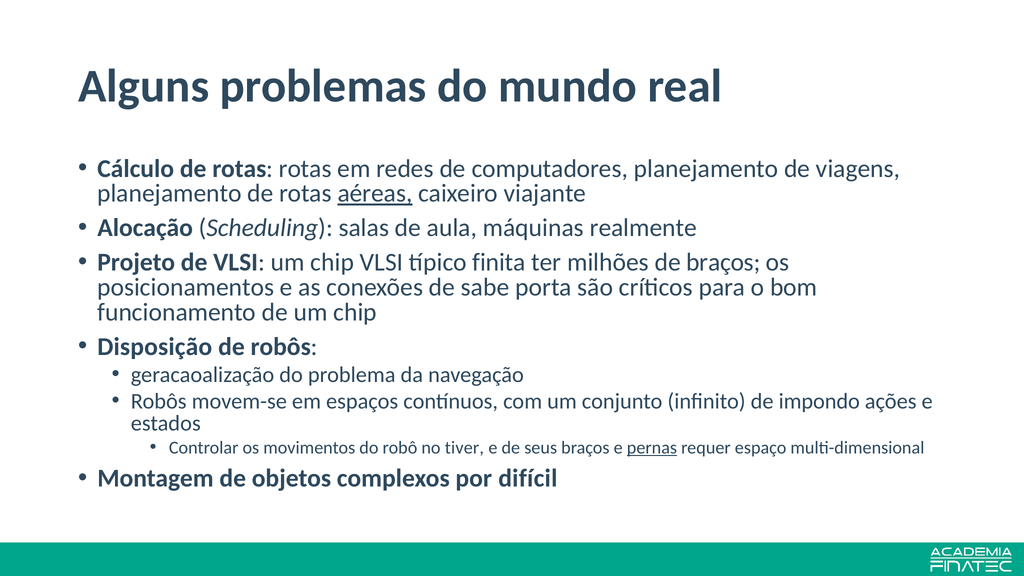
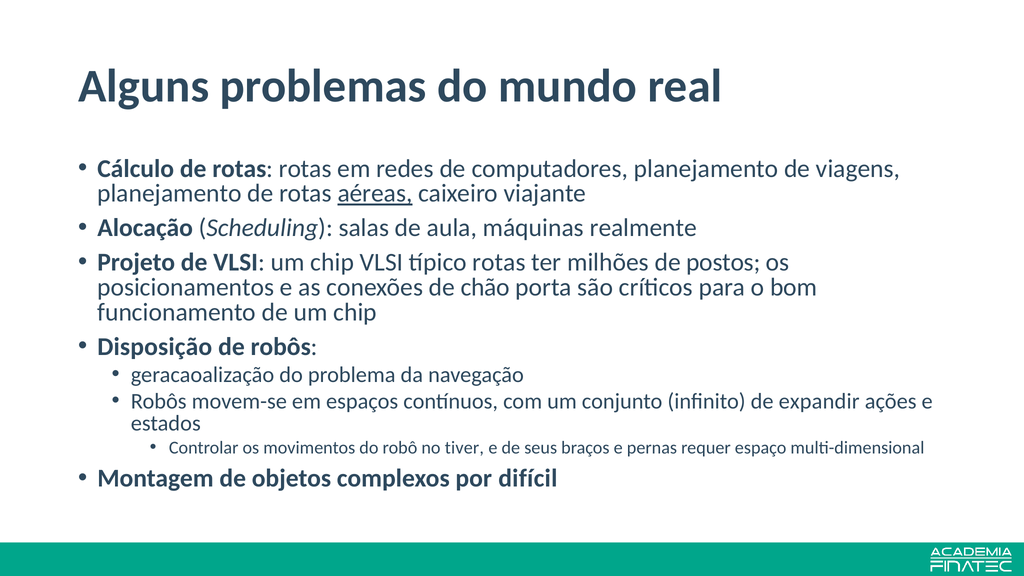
típico finita: finita -> rotas
de braços: braços -> postos
sabe: sabe -> chão
impondo: impondo -> expandir
pernas underline: present -> none
